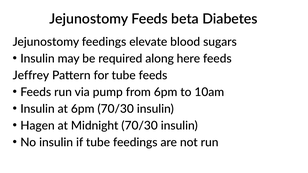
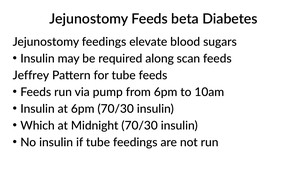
here: here -> scan
Hagen: Hagen -> Which
